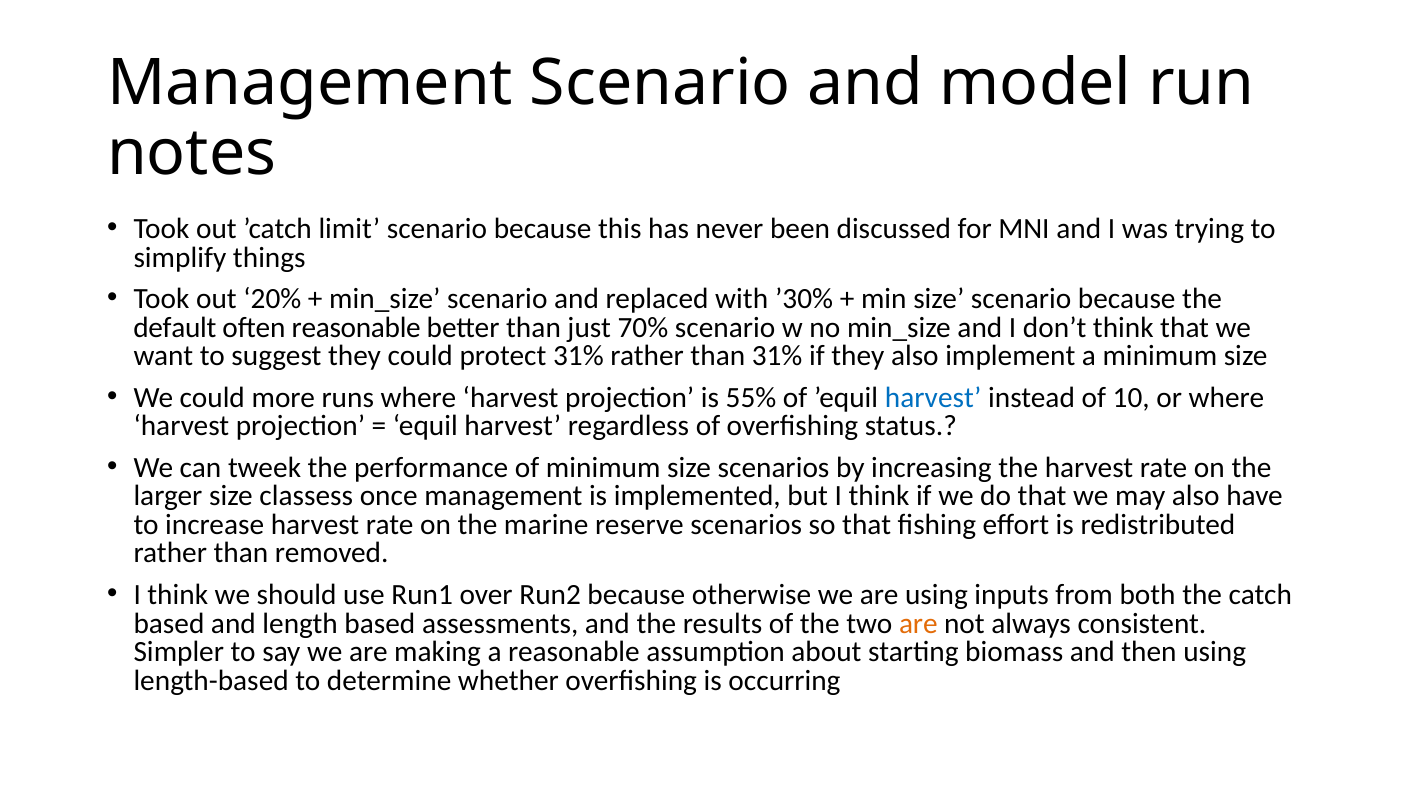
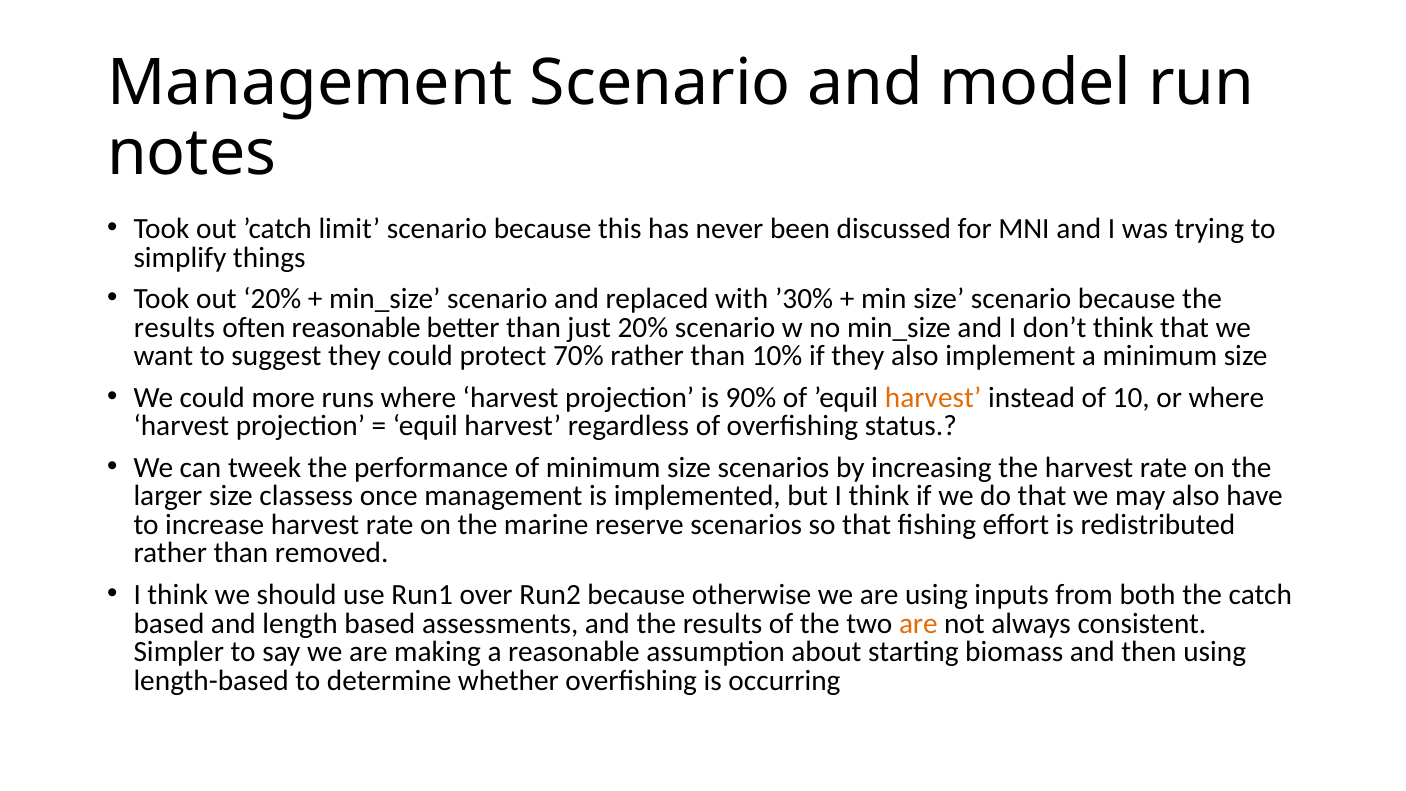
default at (175, 328): default -> results
just 70%: 70% -> 20%
protect 31%: 31% -> 70%
than 31%: 31% -> 10%
55%: 55% -> 90%
harvest at (933, 398) colour: blue -> orange
